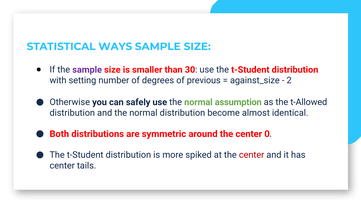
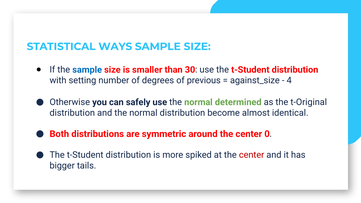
sample at (87, 70) colour: purple -> blue
2: 2 -> 4
assumption: assumption -> determined
t-Allowed: t-Allowed -> t-Original
center at (62, 166): center -> bigger
